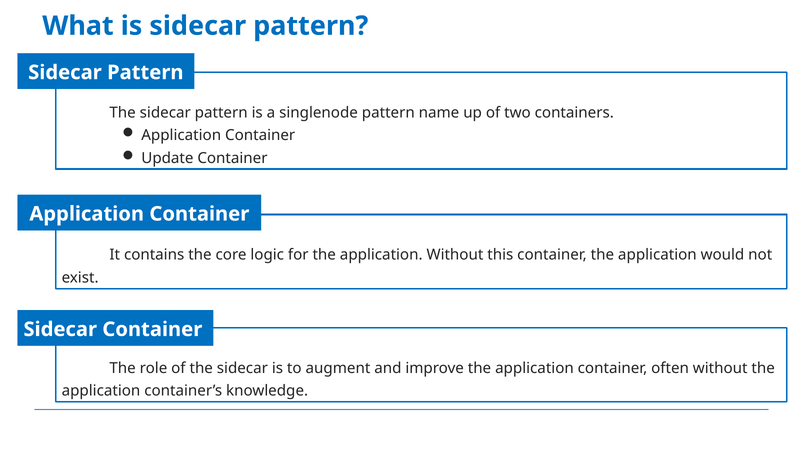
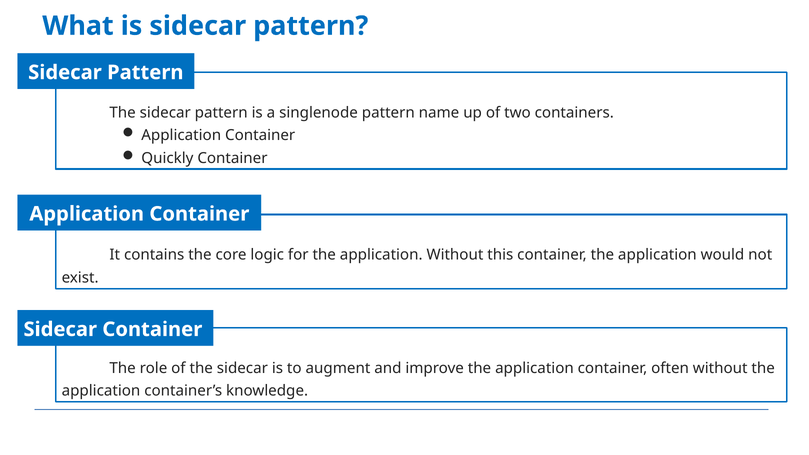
Update: Update -> Quickly
